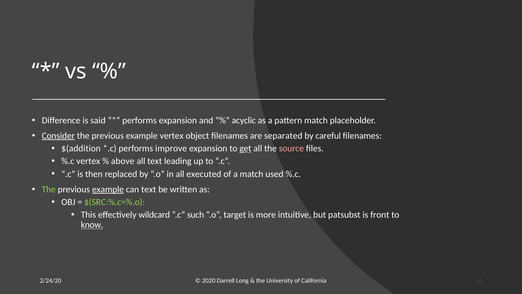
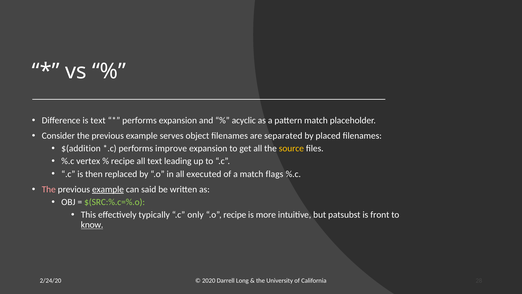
is said: said -> text
Consider underline: present -> none
example vertex: vertex -> serves
careful: careful -> placed
get underline: present -> none
source colour: pink -> yellow
above at (123, 161): above -> recipe
used: used -> flags
The at (49, 189) colour: light green -> pink
can text: text -> said
wildcard: wildcard -> typically
such: such -> only
.o target: target -> recipe
